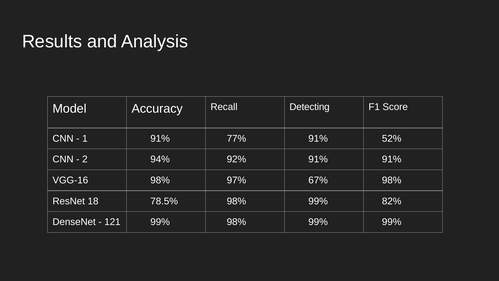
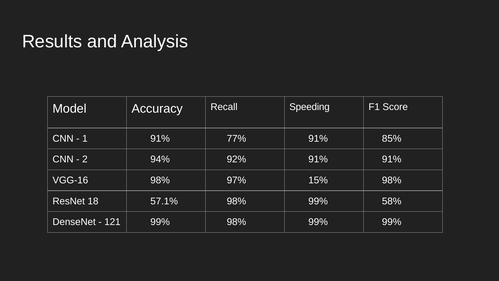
Detecting: Detecting -> Speeding
52%: 52% -> 85%
67%: 67% -> 15%
78.5%: 78.5% -> 57.1%
82%: 82% -> 58%
